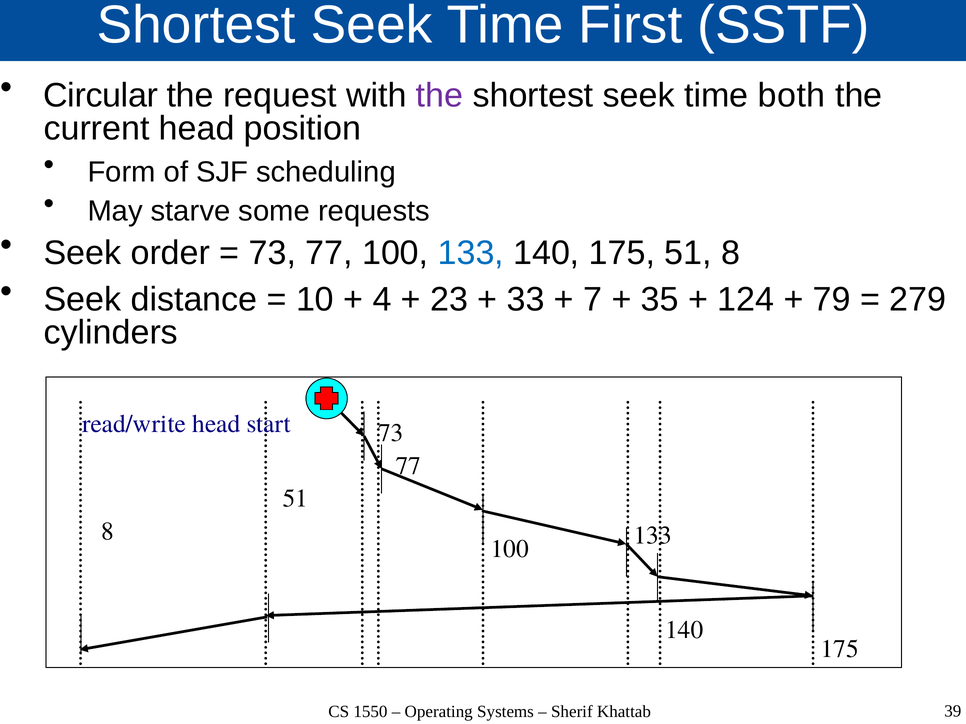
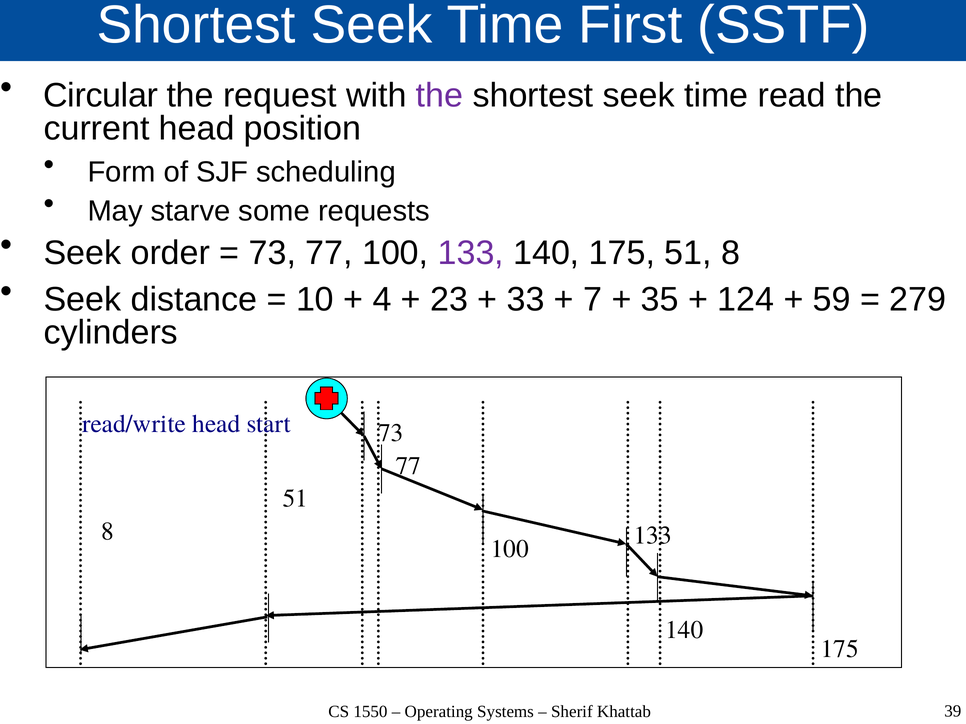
both: both -> read
133 at (471, 253) colour: blue -> purple
79: 79 -> 59
